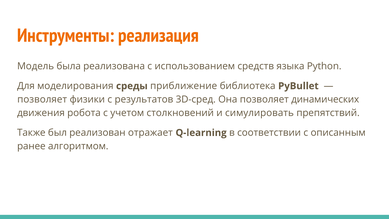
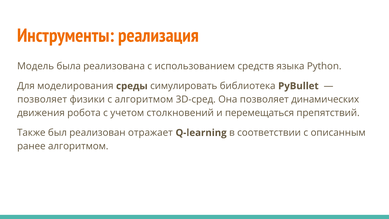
приближение: приближение -> симулировать
с результатов: результатов -> алгоритмом
симулировать: симулировать -> перемещаться
